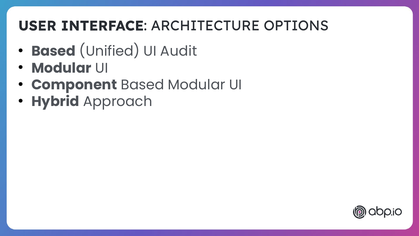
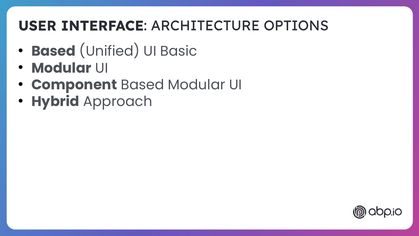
Audit: Audit -> Basic
